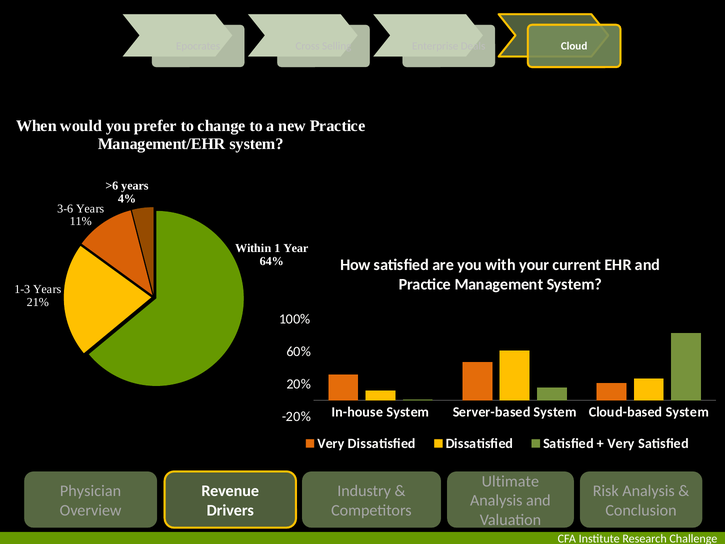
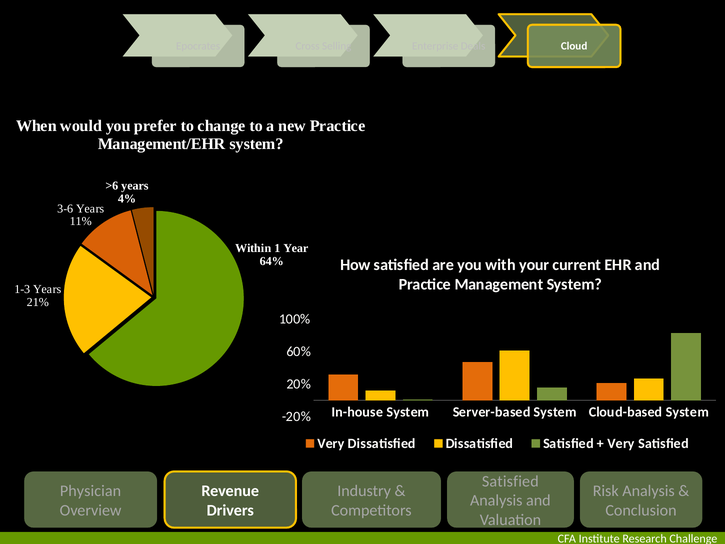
Ultimate at (510, 481): Ultimate -> Satisfied
